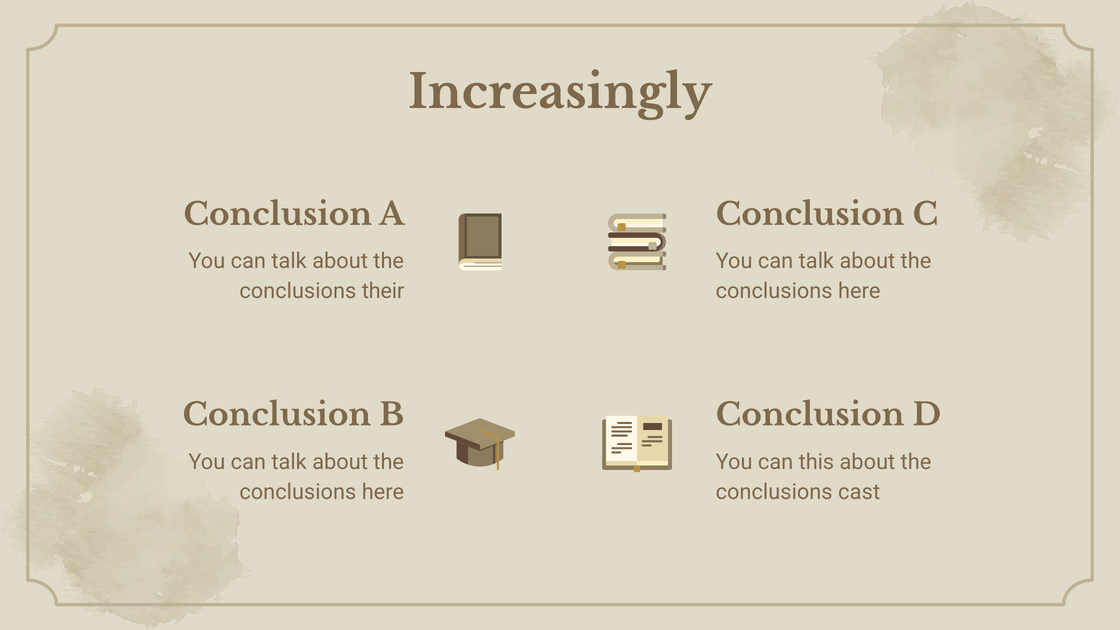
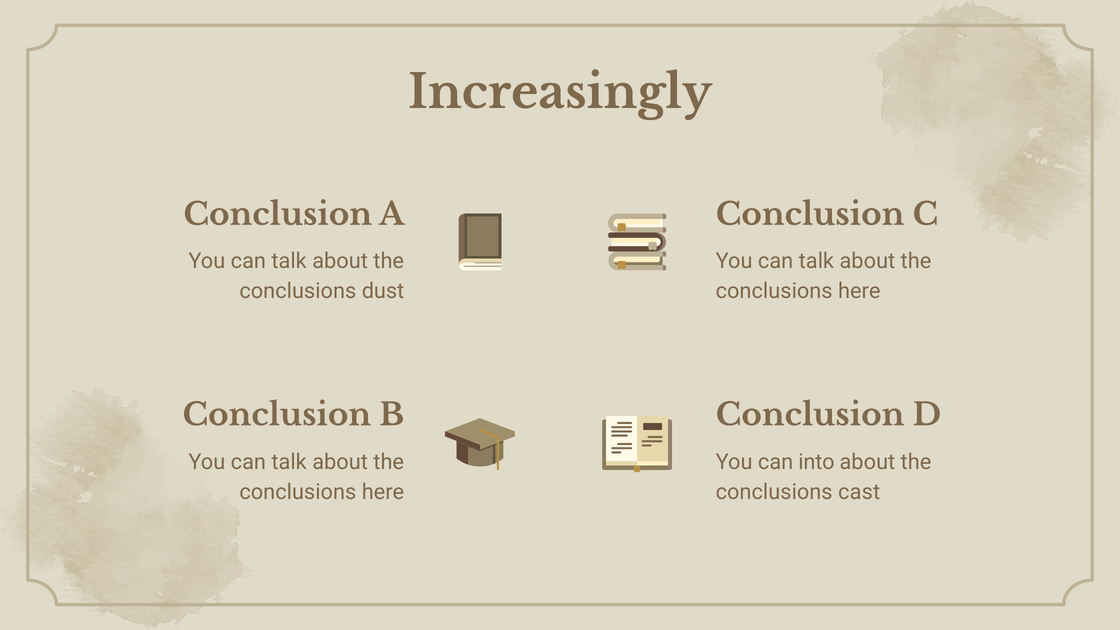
their: their -> dust
this: this -> into
